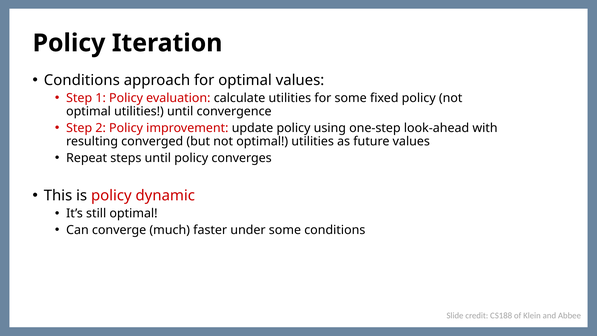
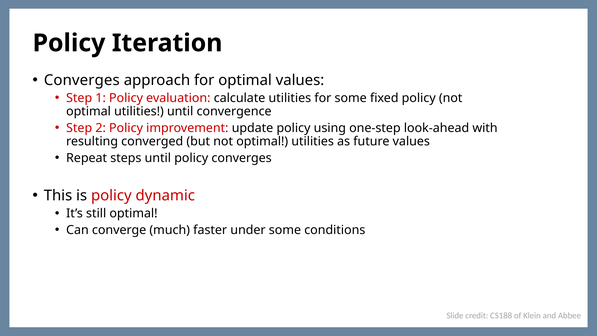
Conditions at (82, 80): Conditions -> Converges
